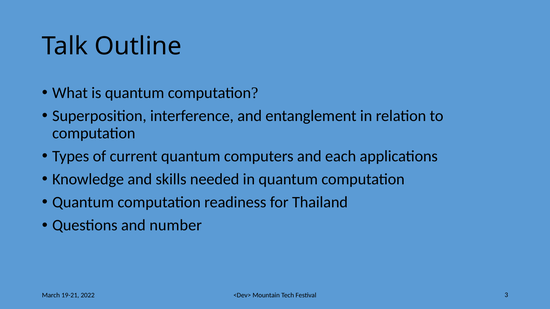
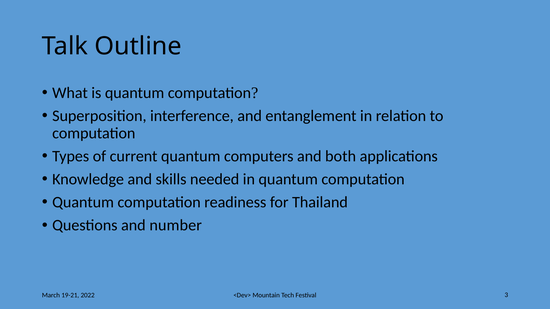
each: each -> both
